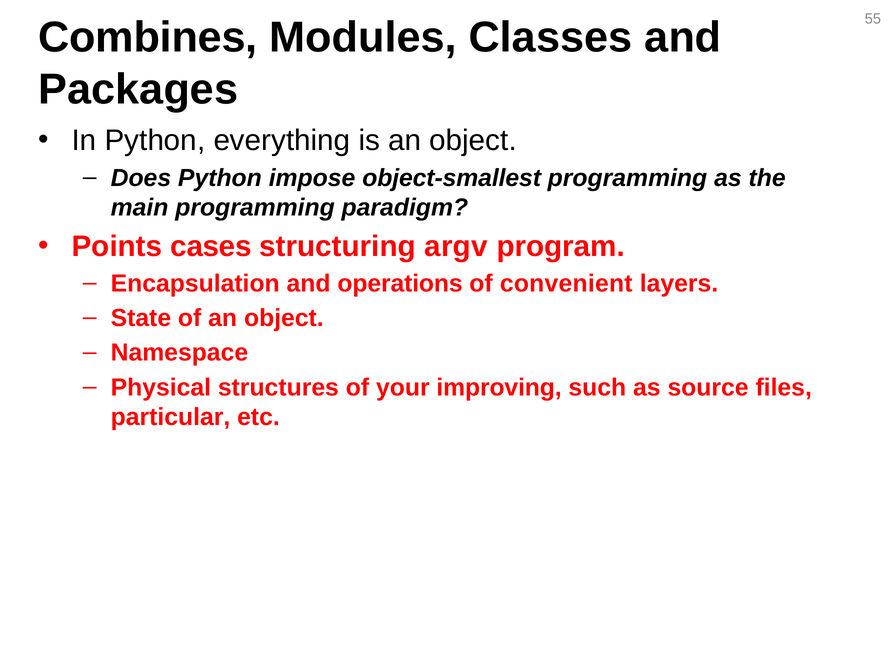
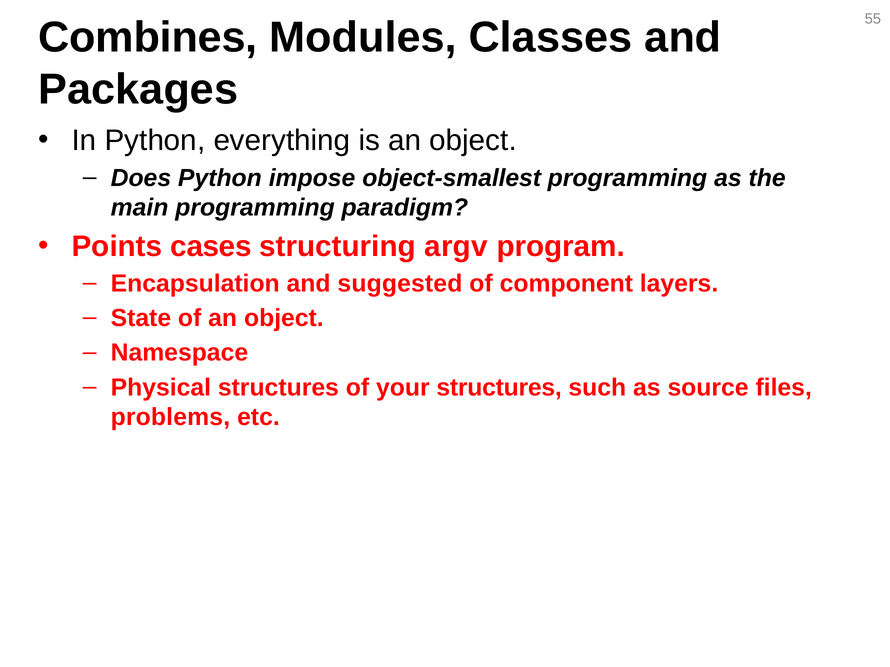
operations: operations -> suggested
convenient: convenient -> component
your improving: improving -> structures
particular: particular -> problems
